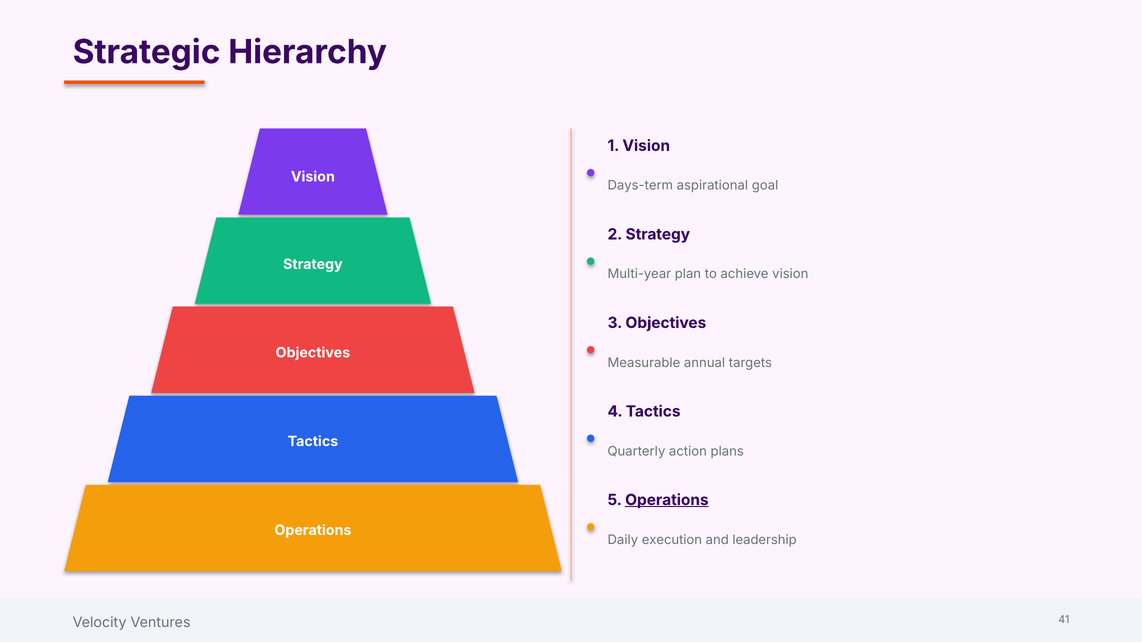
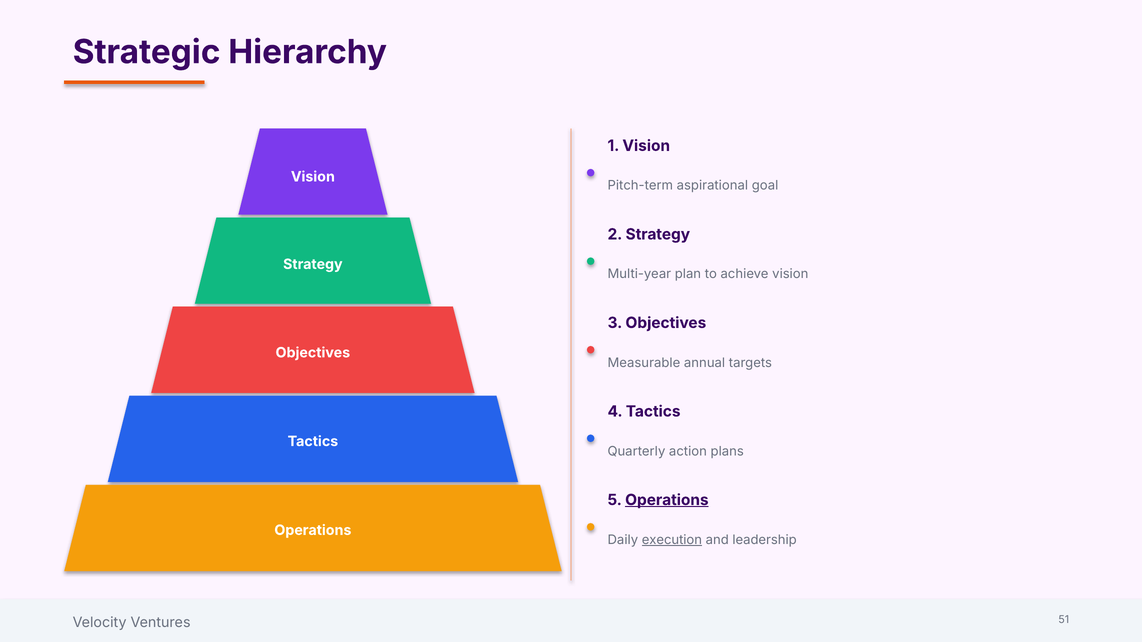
Days-term: Days-term -> Pitch-term
execution underline: none -> present
41: 41 -> 51
